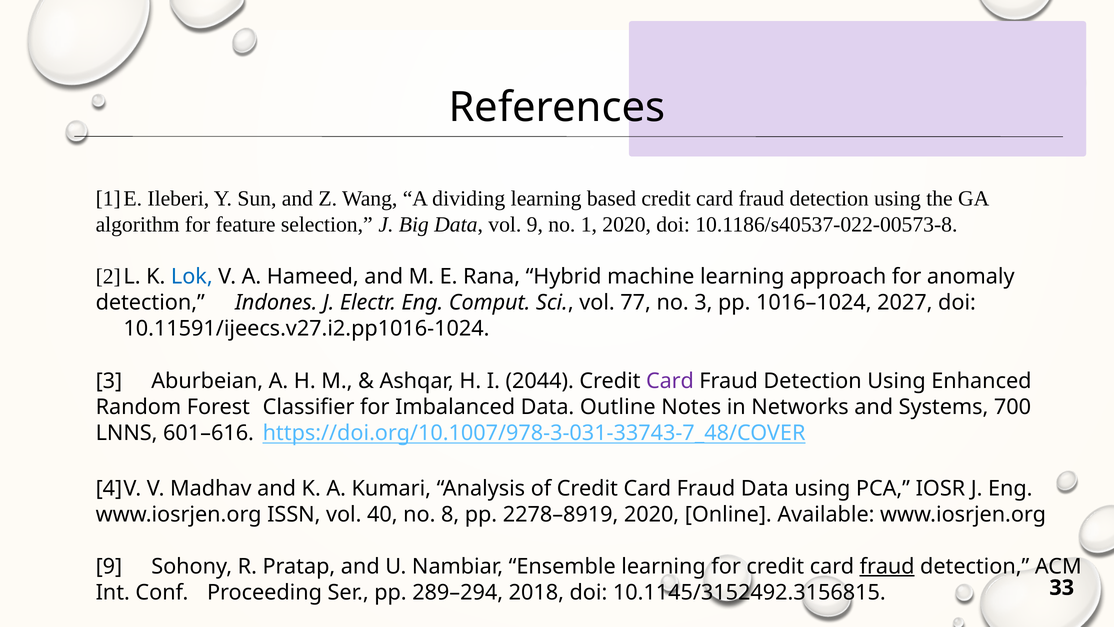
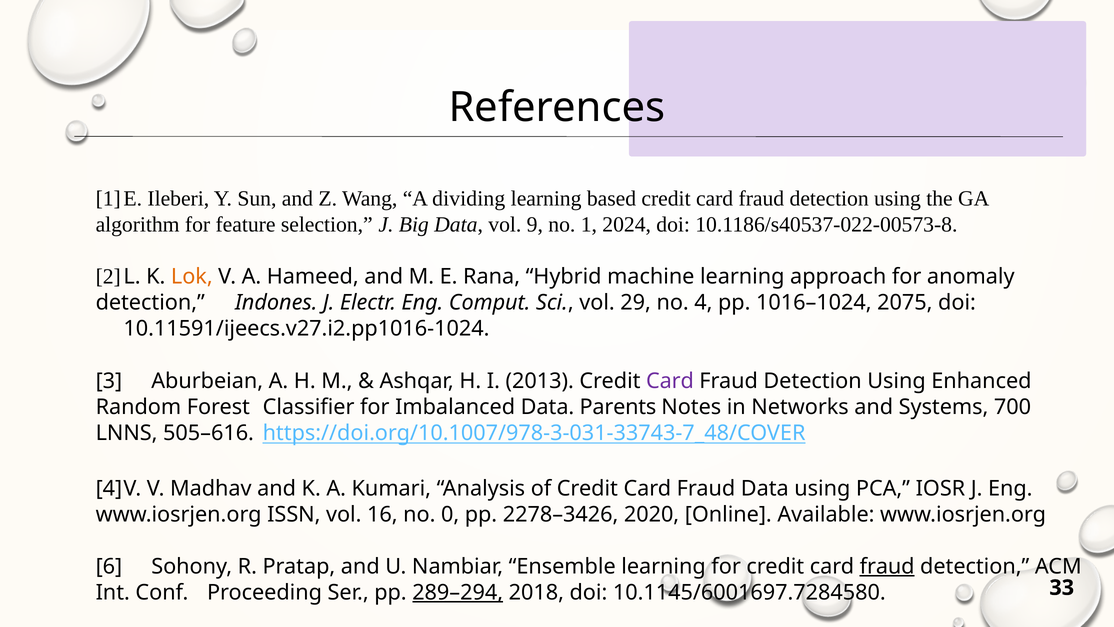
1 2020: 2020 -> 2024
Lok colour: blue -> orange
77: 77 -> 29
no 3: 3 -> 4
2027: 2027 -> 2075
2044: 2044 -> 2013
Outline: Outline -> Parents
601–616: 601–616 -> 505–616
40: 40 -> 16
8: 8 -> 0
2278–8919: 2278–8919 -> 2278–3426
9 at (109, 566): 9 -> 6
289–294 underline: none -> present
10.1145/3152492.3156815: 10.1145/3152492.3156815 -> 10.1145/6001697.7284580
